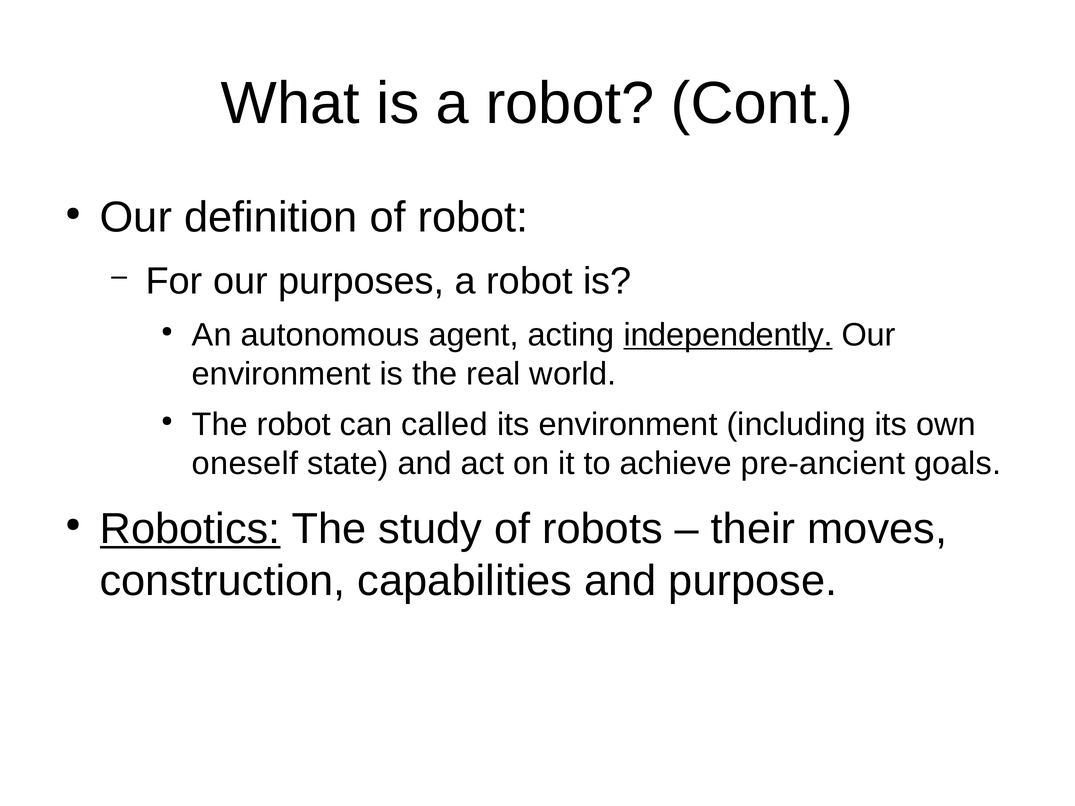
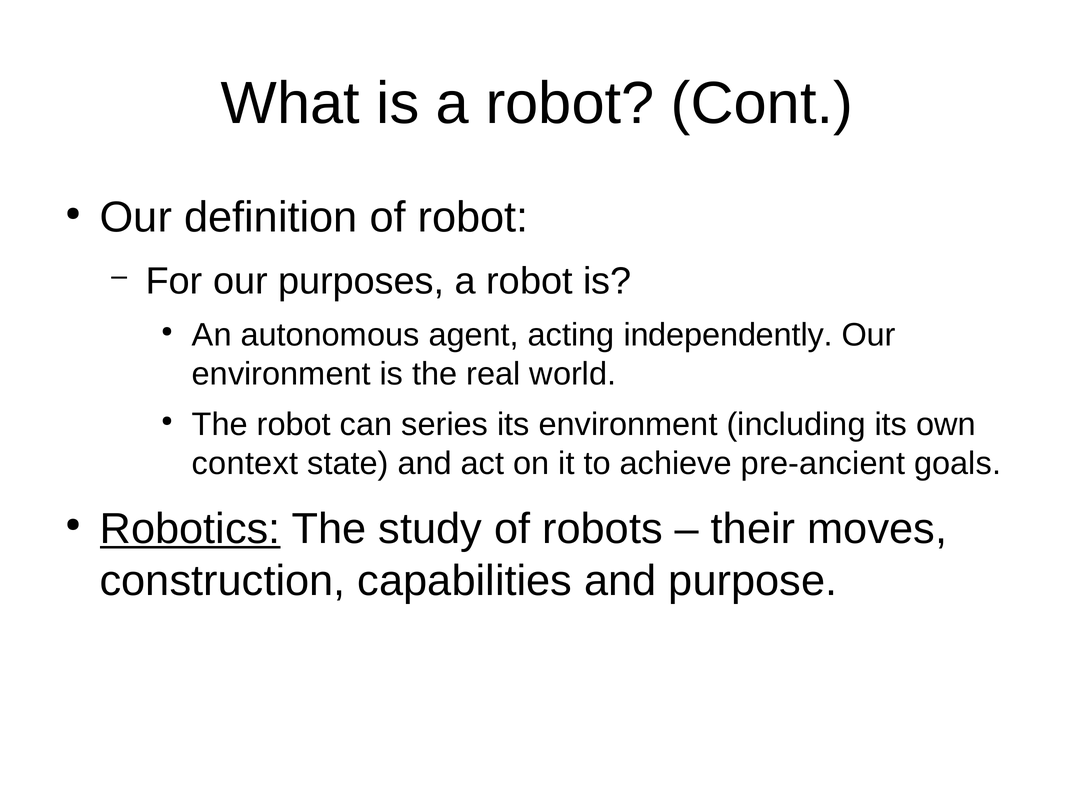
independently underline: present -> none
called: called -> series
oneself: oneself -> context
